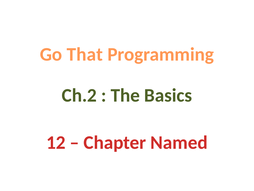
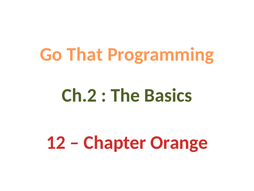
Named: Named -> Orange
